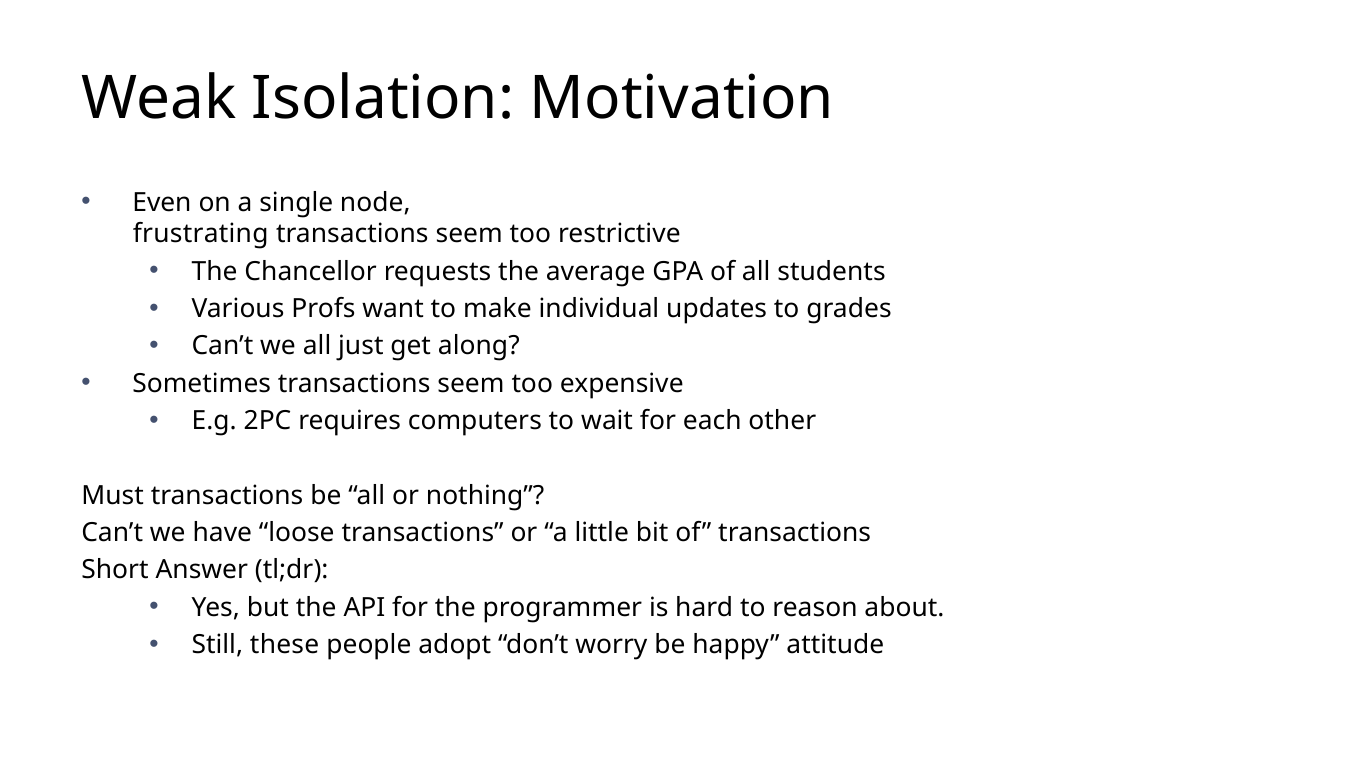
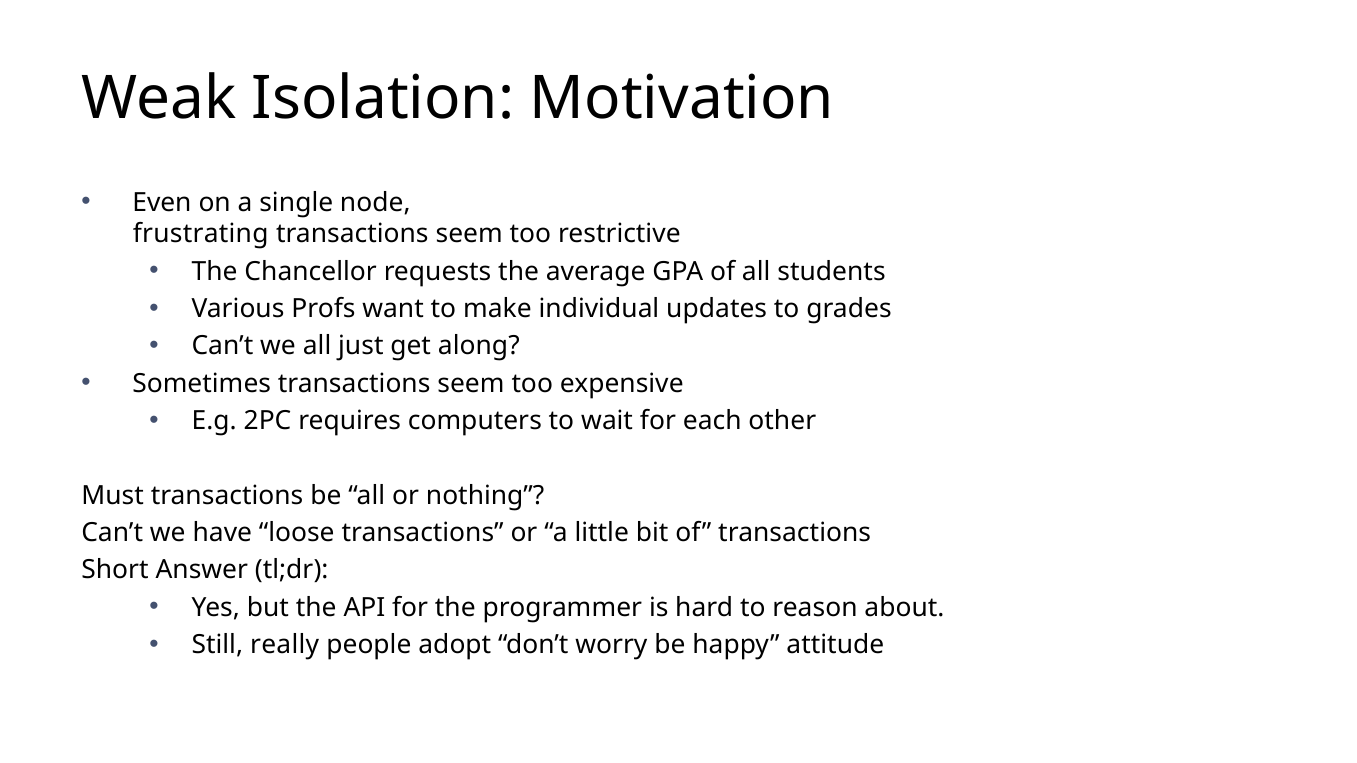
these: these -> really
